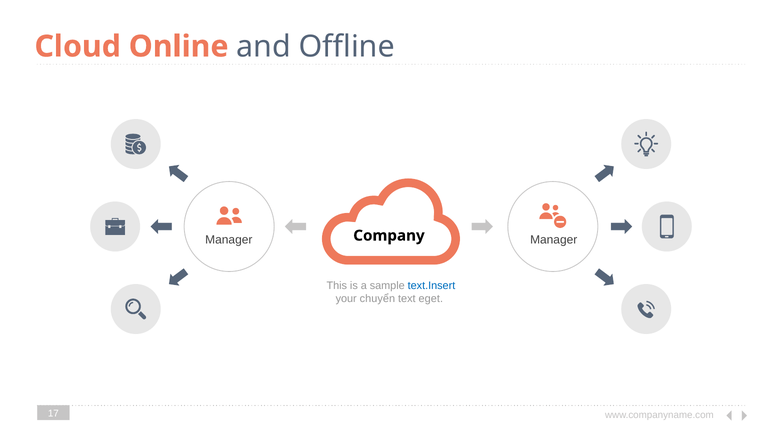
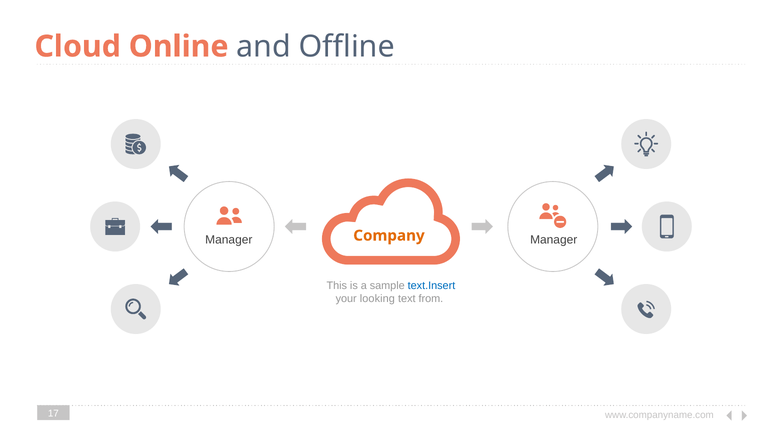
Company colour: black -> orange
chuyển: chuyển -> looking
eget: eget -> from
